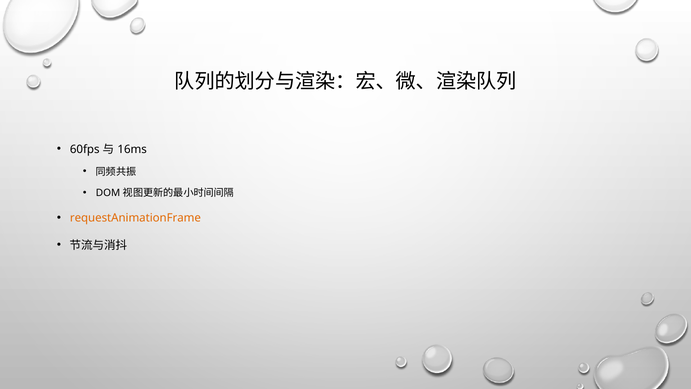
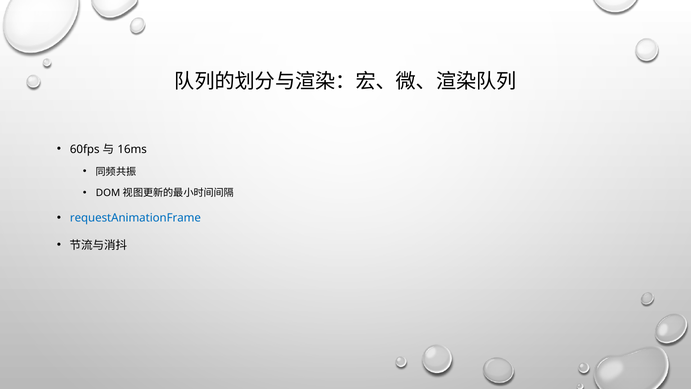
requestAnimationFrame colour: orange -> blue
